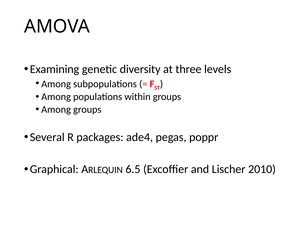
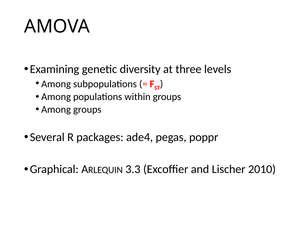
6.5: 6.5 -> 3.3
